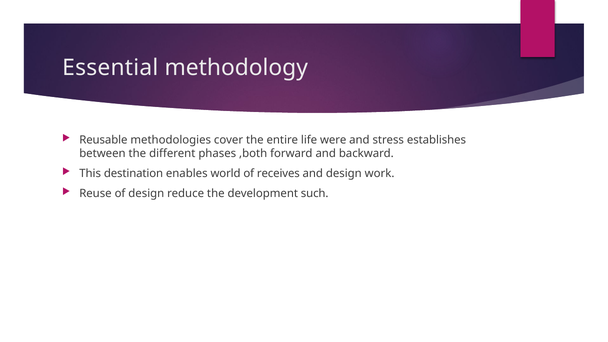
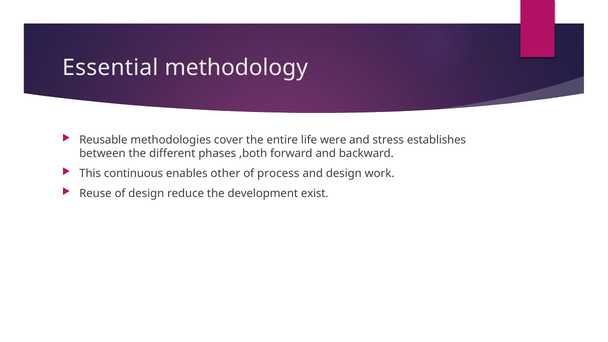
destination: destination -> continuous
world: world -> other
receives: receives -> process
such: such -> exist
